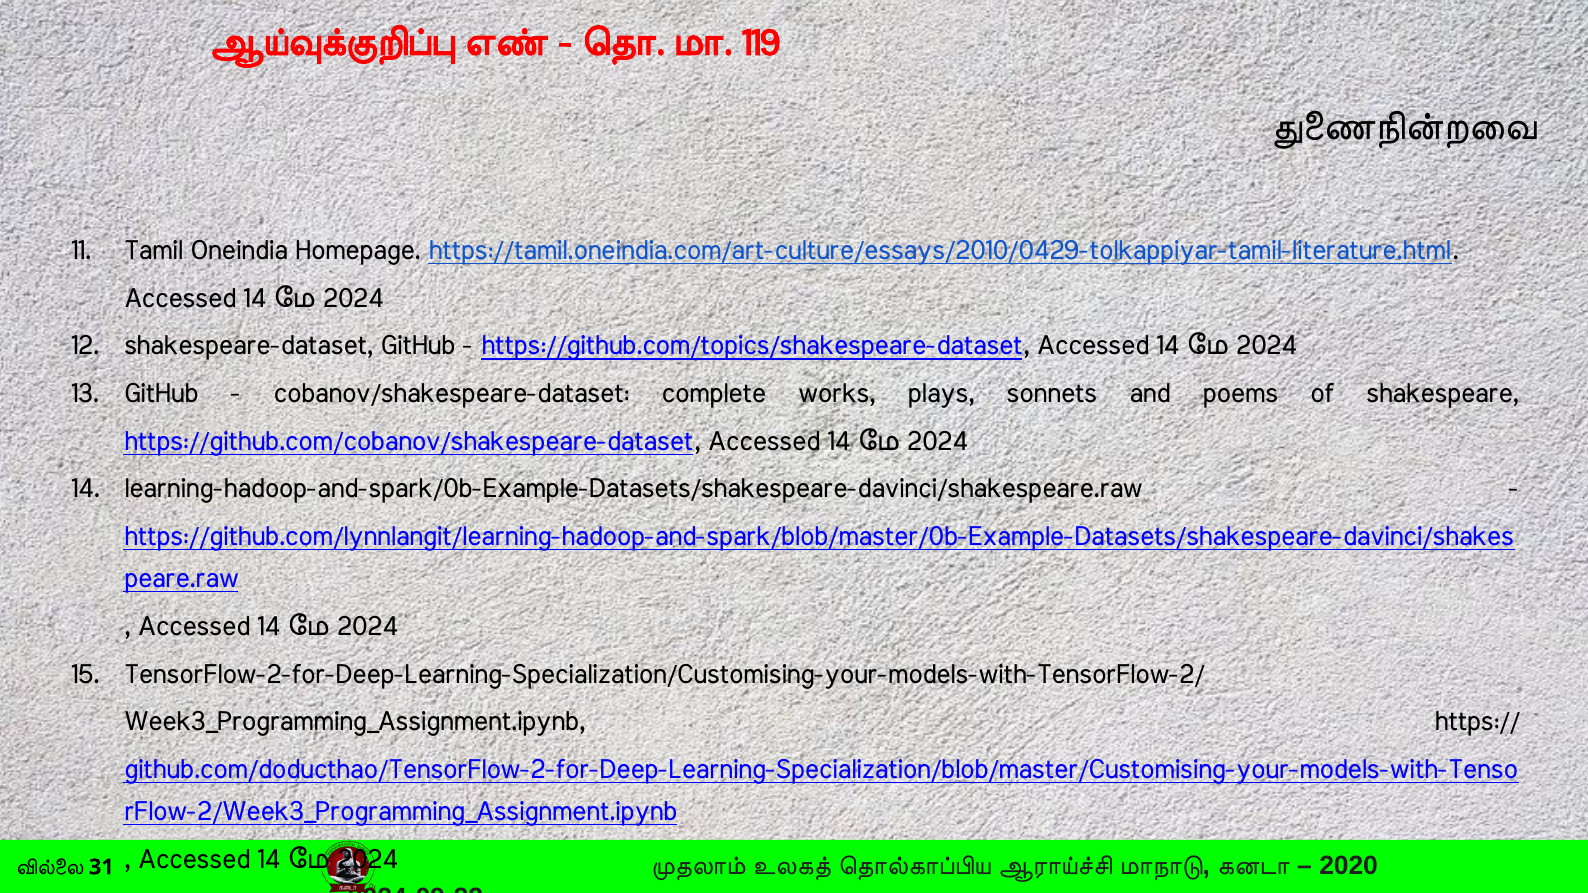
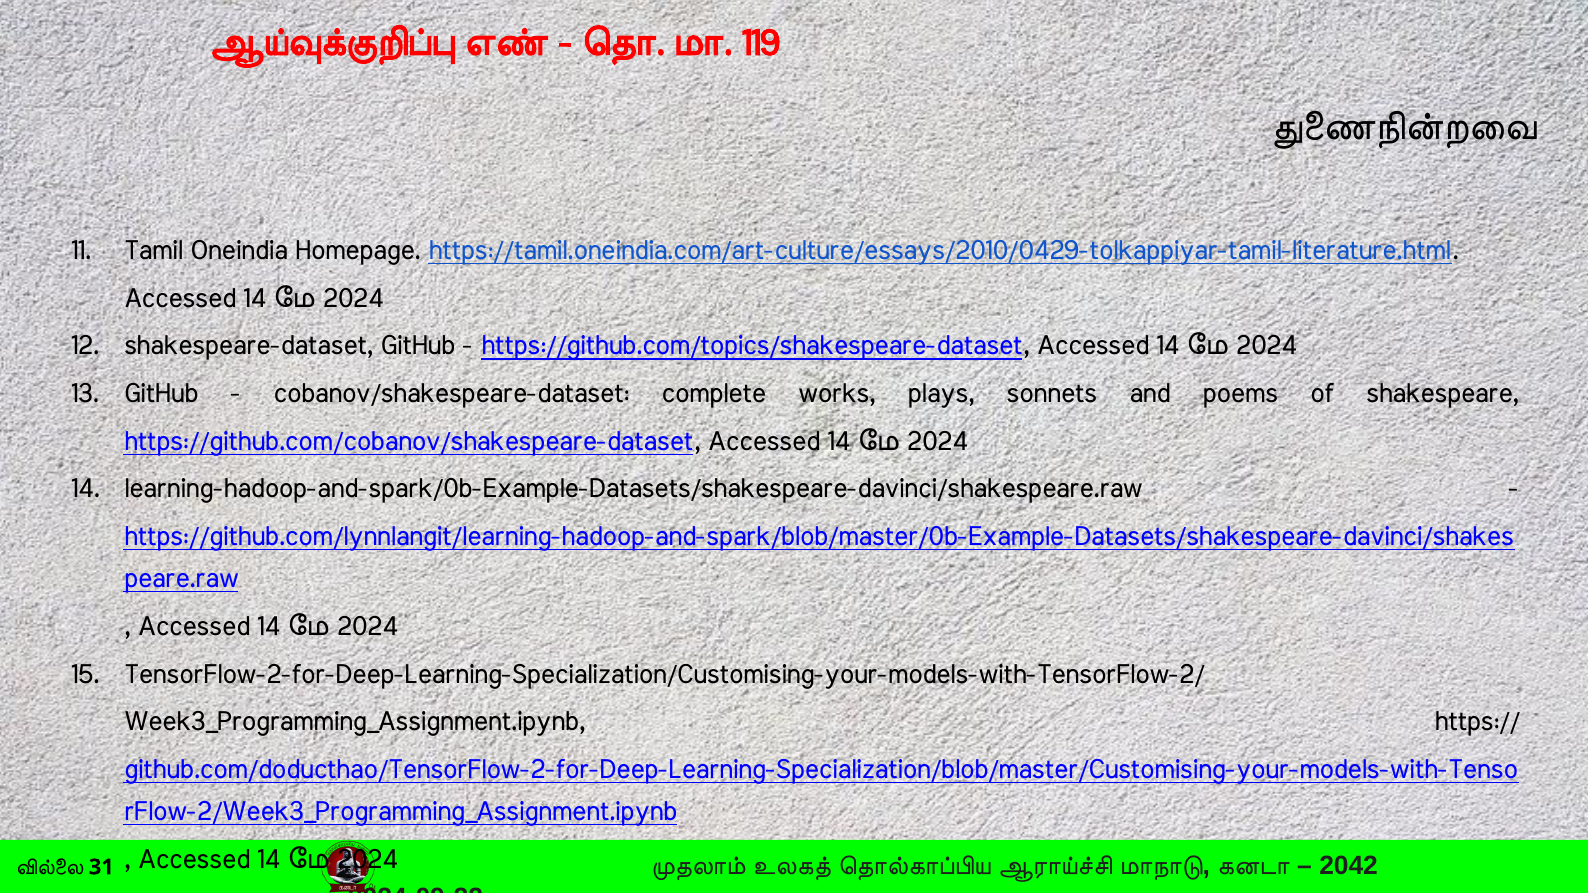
2020: 2020 -> 2042
